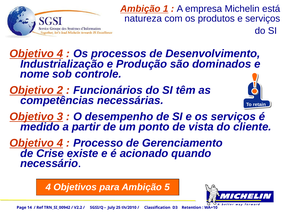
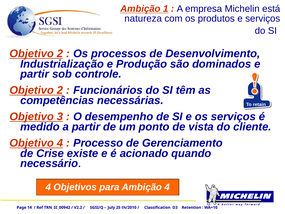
4 at (60, 54): 4 -> 2
nome at (35, 74): nome -> partir
Ambição 5: 5 -> 4
